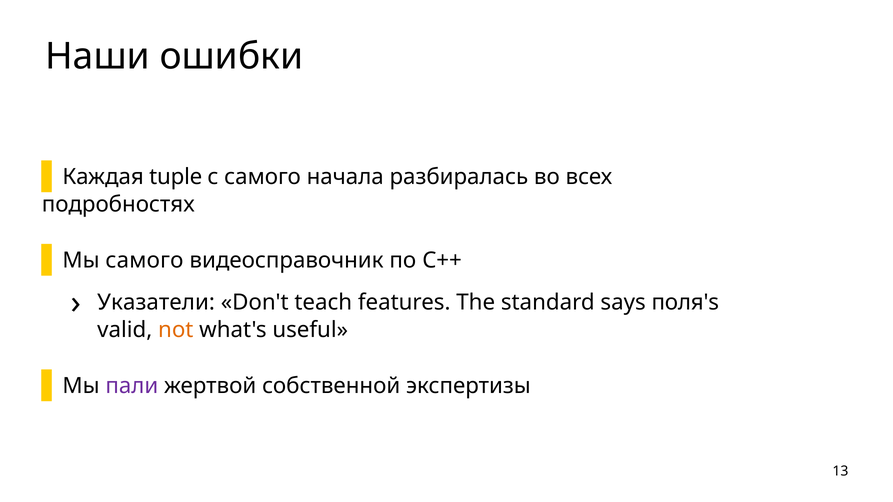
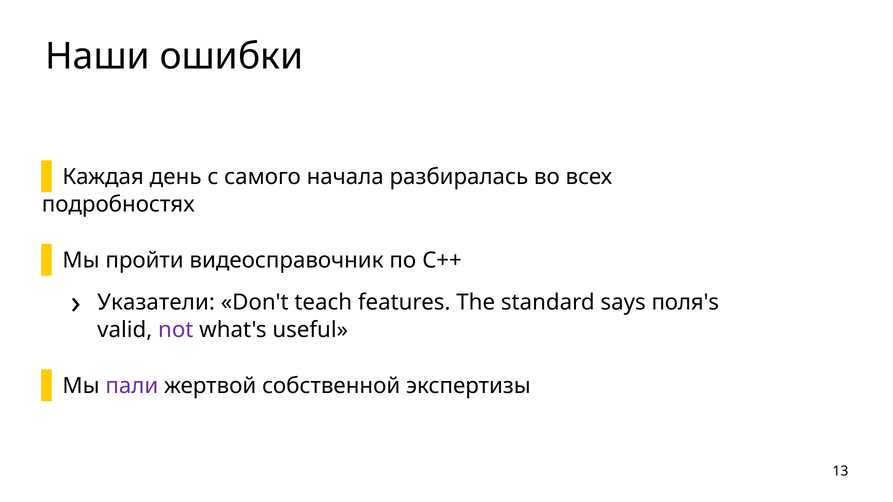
tuple: tuple -> день
Мы самого: самого -> пройти
not colour: orange -> purple
